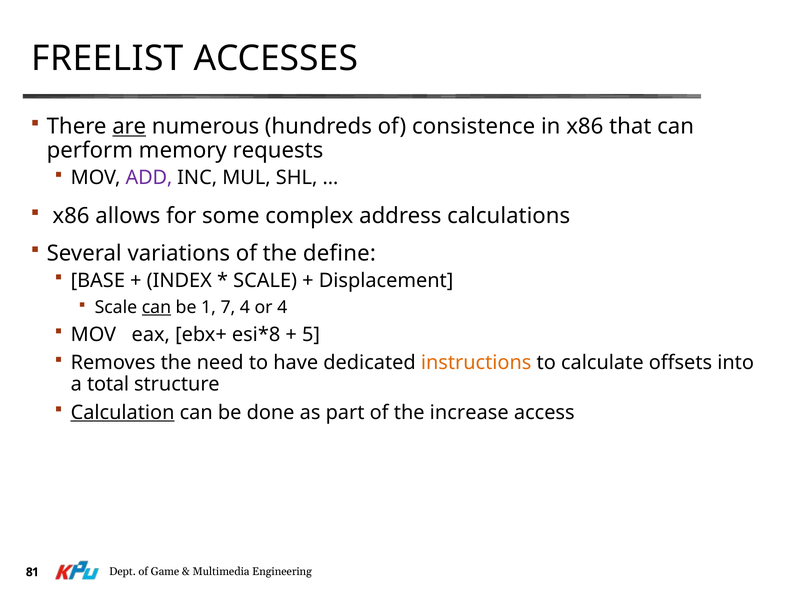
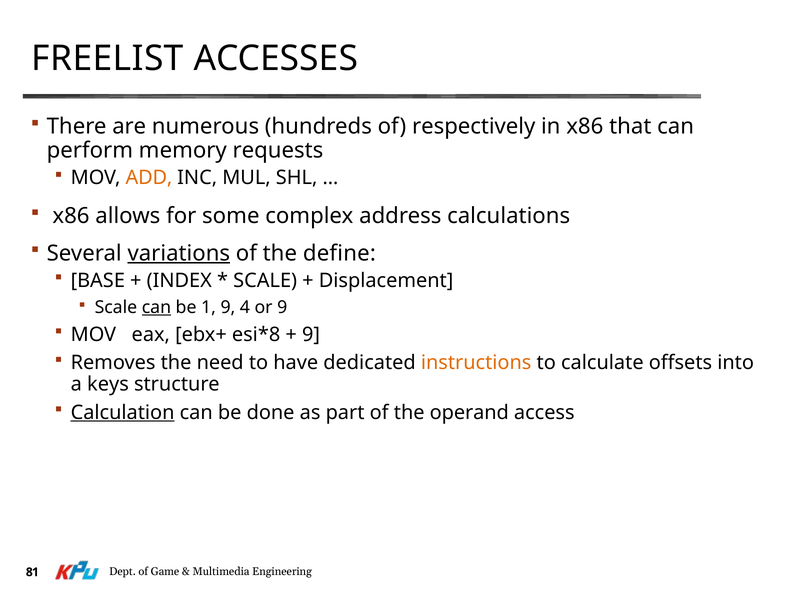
are underline: present -> none
consistence: consistence -> respectively
ADD colour: purple -> orange
variations underline: none -> present
1 7: 7 -> 9
or 4: 4 -> 9
5 at (311, 334): 5 -> 9
total: total -> keys
increase: increase -> operand
